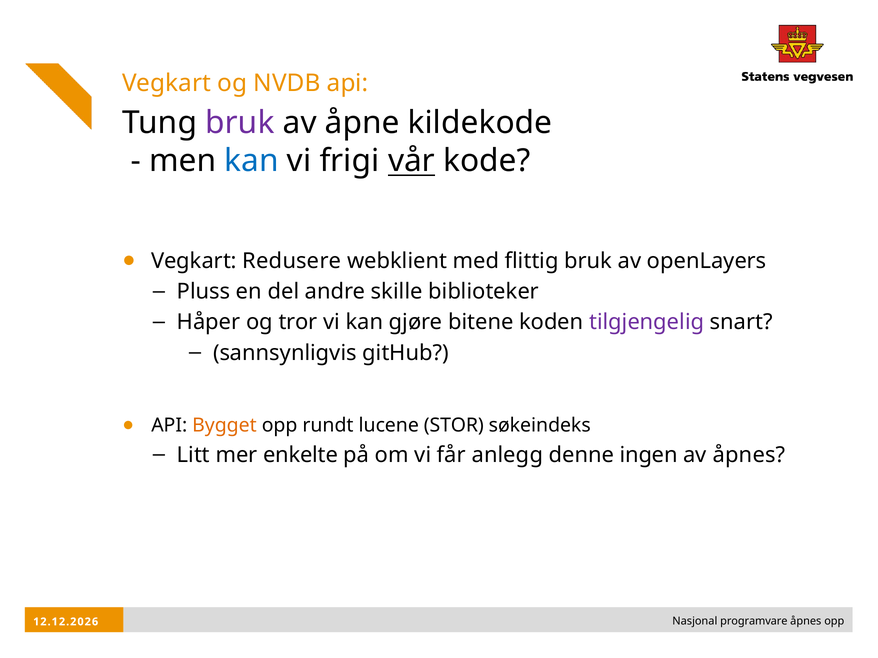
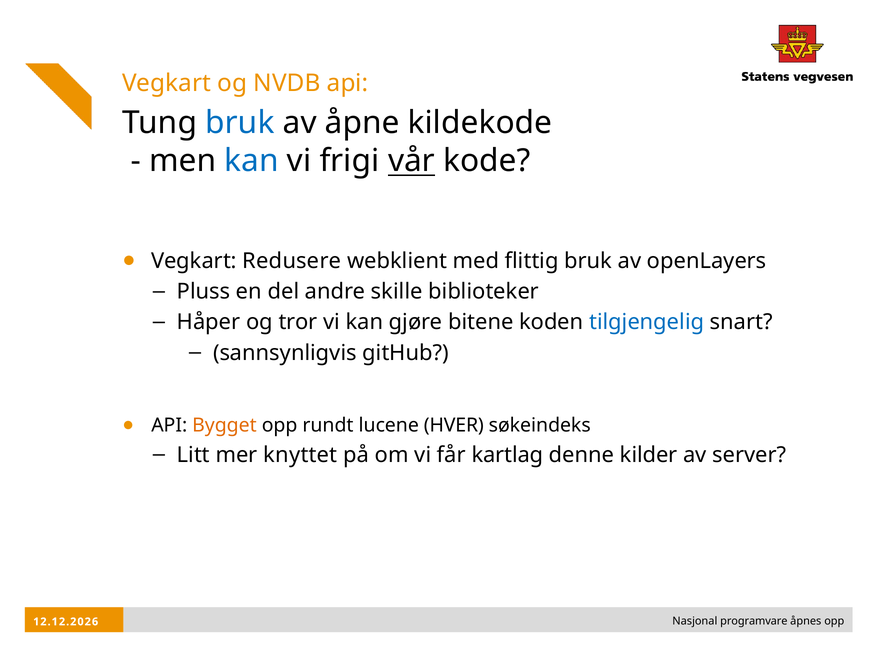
bruk at (240, 123) colour: purple -> blue
tilgjengelig colour: purple -> blue
STOR: STOR -> HVER
enkelte: enkelte -> knyttet
anlegg: anlegg -> kartlag
ingen: ingen -> kilder
av åpnes: åpnes -> server
